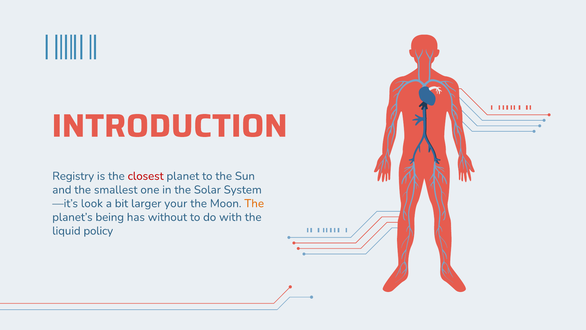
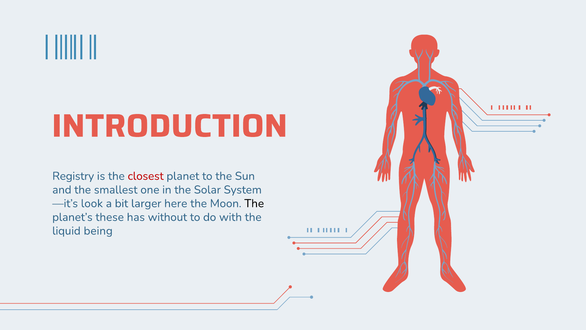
your: your -> here
The at (254, 203) colour: orange -> black
being: being -> these
policy: policy -> being
